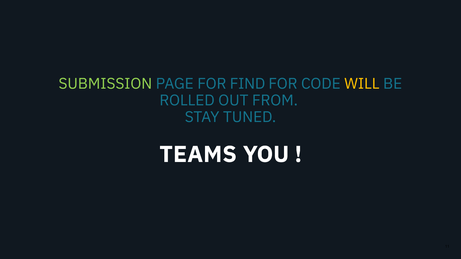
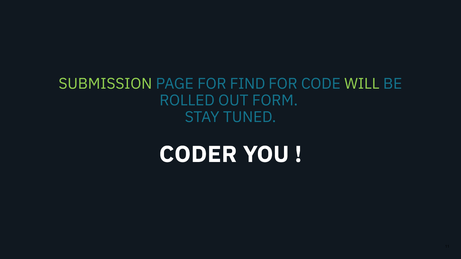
WILL colour: yellow -> light green
FROM: FROM -> FORM
TEAMS: TEAMS -> CODER
